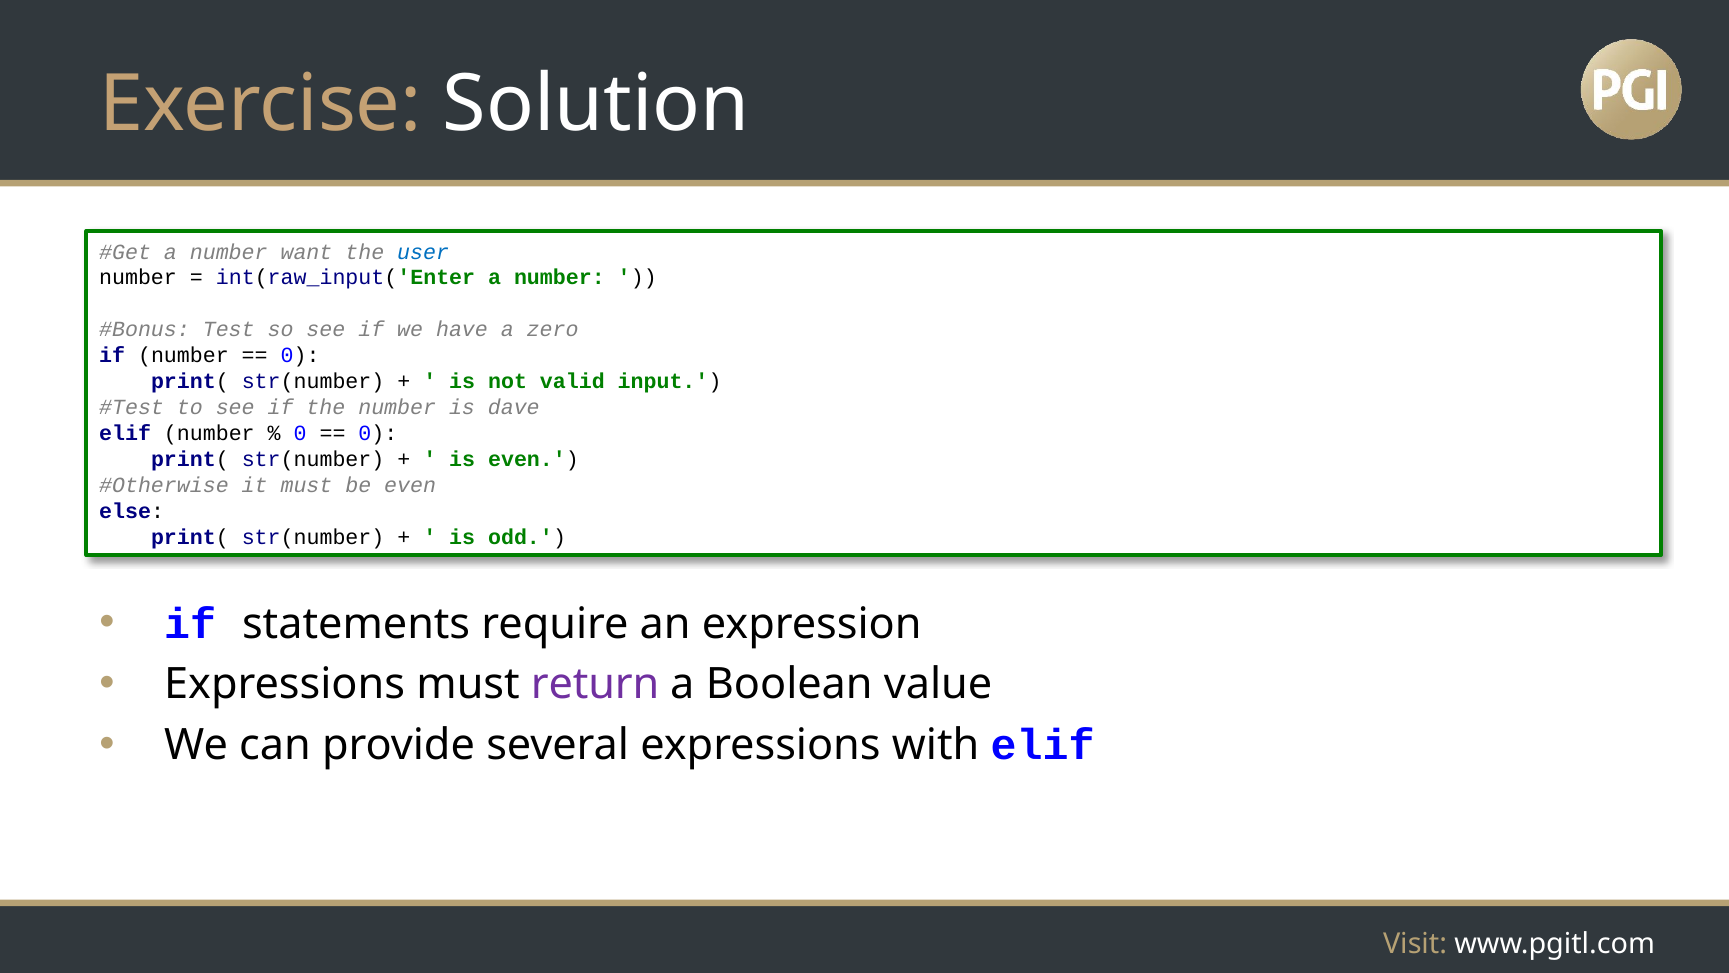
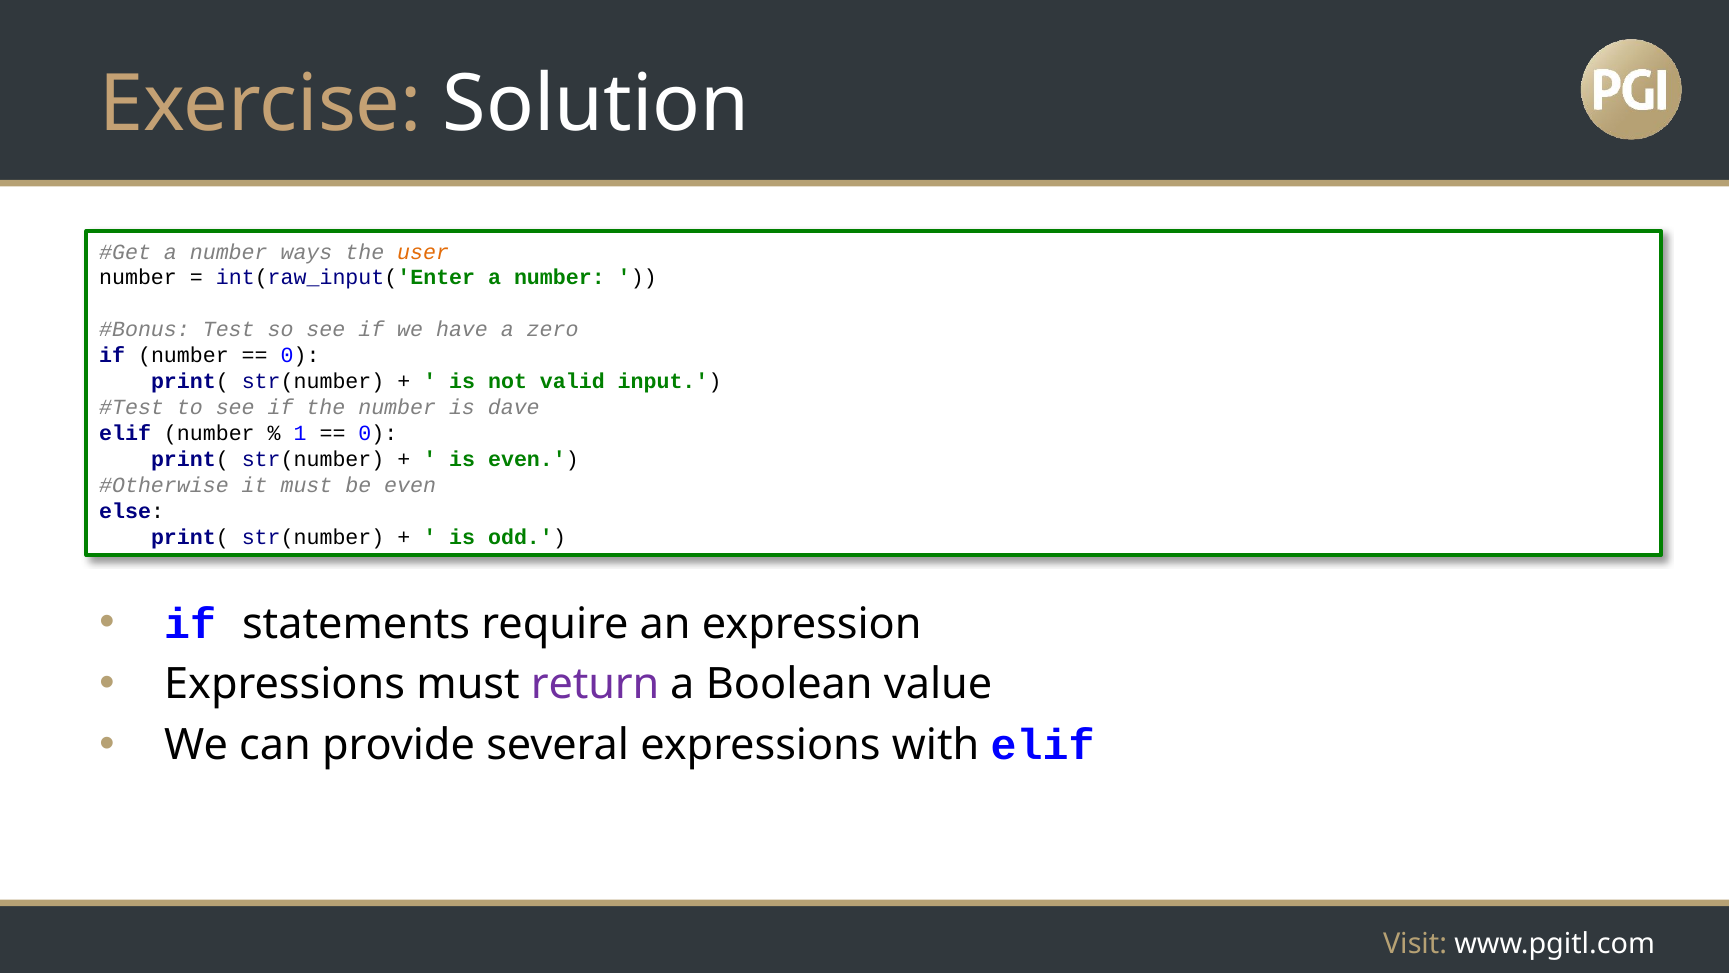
want: want -> ways
user colour: blue -> orange
0 at (300, 433): 0 -> 1
